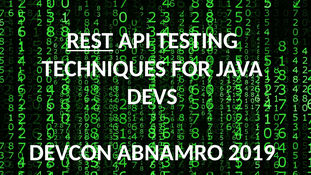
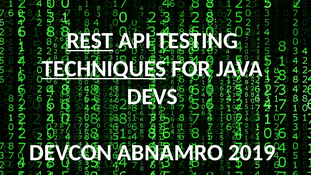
TECHNIQUES underline: none -> present
